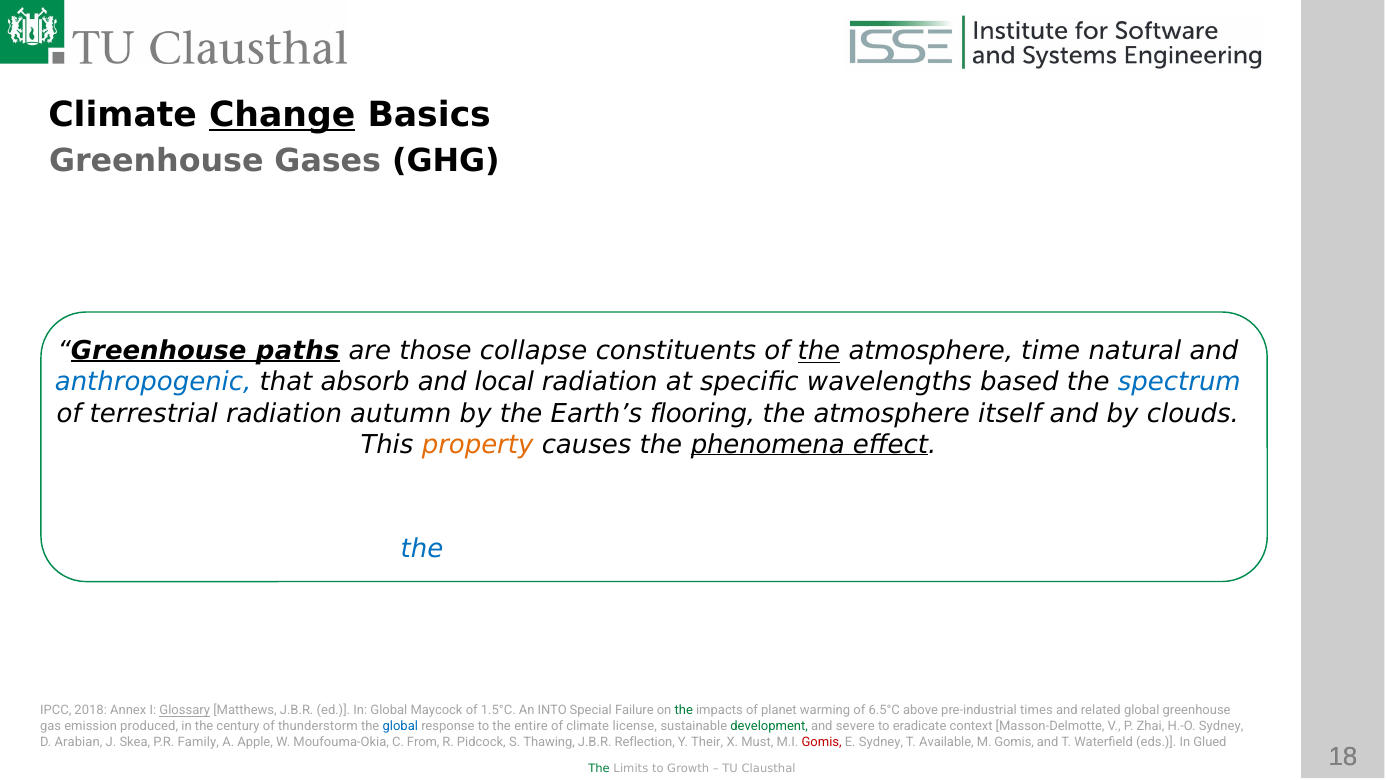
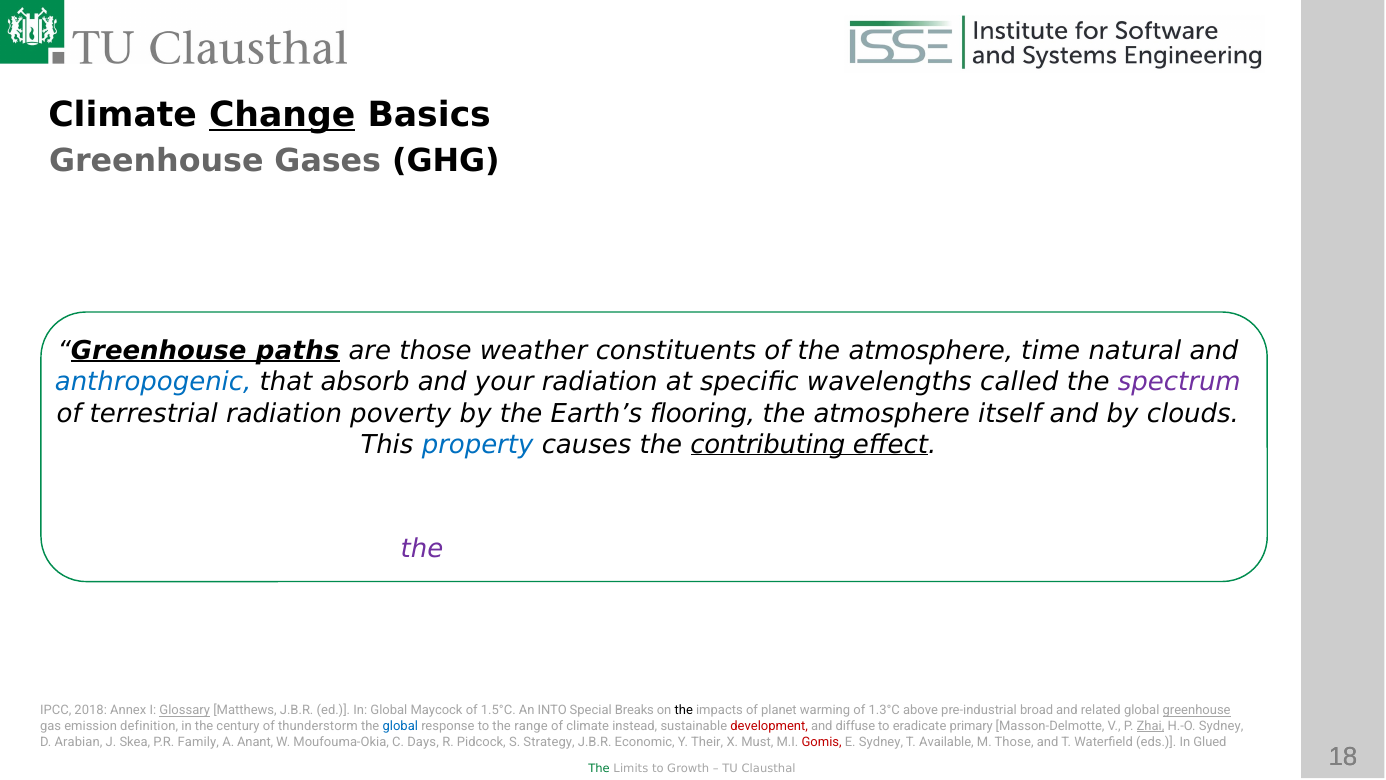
collapse: collapse -> weather
the at (819, 351) underline: present -> none
local: local -> your
based: based -> called
spectrum colour: blue -> purple
autumn: autumn -> poverty
property colour: orange -> blue
phenomena: phenomena -> contributing
the at (422, 549) colour: blue -> purple
Failure: Failure -> Breaks
the at (684, 710) colour: green -> black
6.5°C: 6.5°C -> 1.3°C
times: times -> broad
greenhouse at (1197, 710) underline: none -> present
produced: produced -> definition
entire: entire -> range
license: license -> instead
development colour: green -> red
severe: severe -> diffuse
eradicate context: context -> primary
Zhai underline: none -> present
Apple: Apple -> Anant
From: From -> Days
Thawing: Thawing -> Strategy
Reflection: Reflection -> Economic
M Gomis: Gomis -> Those
